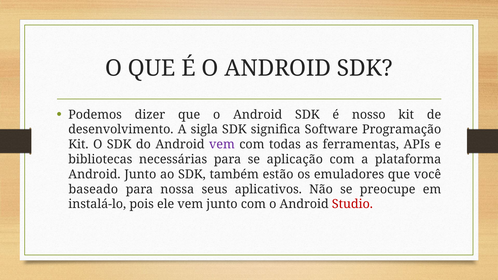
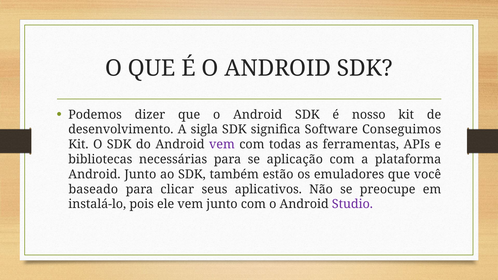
Programação: Programação -> Conseguimos
nossa: nossa -> clicar
Studio colour: red -> purple
